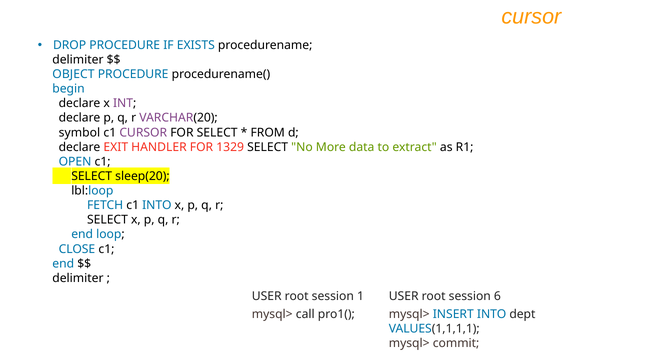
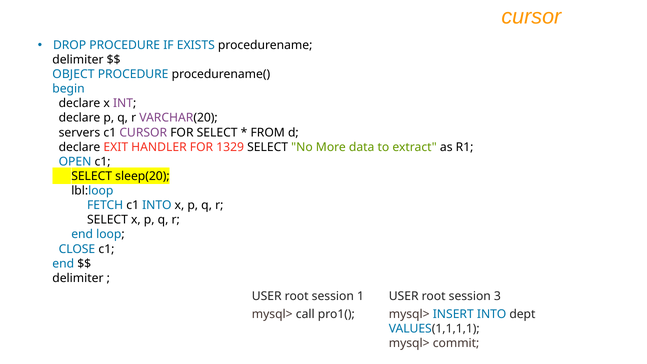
symbol: symbol -> servers
6: 6 -> 3
